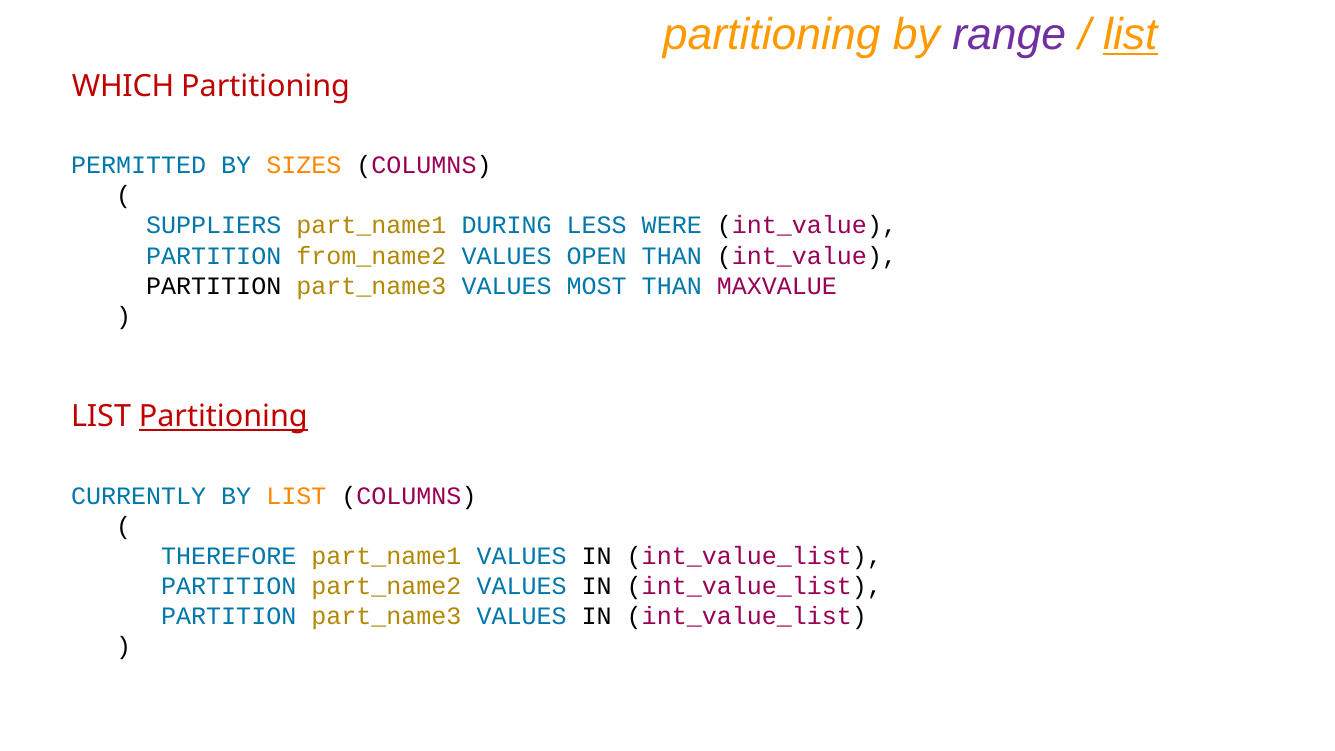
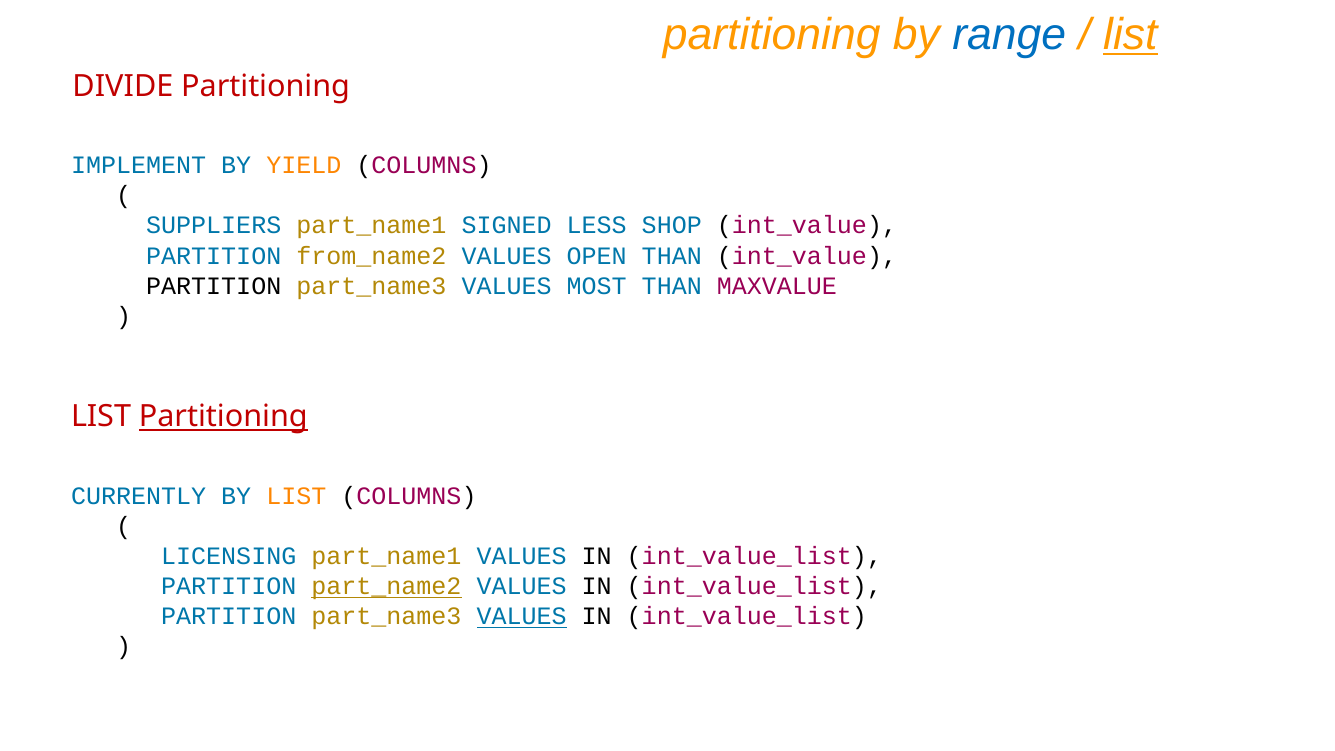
range colour: purple -> blue
WHICH: WHICH -> DIVIDE
PERMITTED: PERMITTED -> IMPLEMENT
SIZES: SIZES -> YIELD
DURING: DURING -> SIGNED
WERE: WERE -> SHOP
THEREFORE: THEREFORE -> LICENSING
part_name2 underline: none -> present
VALUES at (522, 617) underline: none -> present
